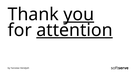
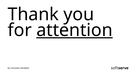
you underline: present -> none
